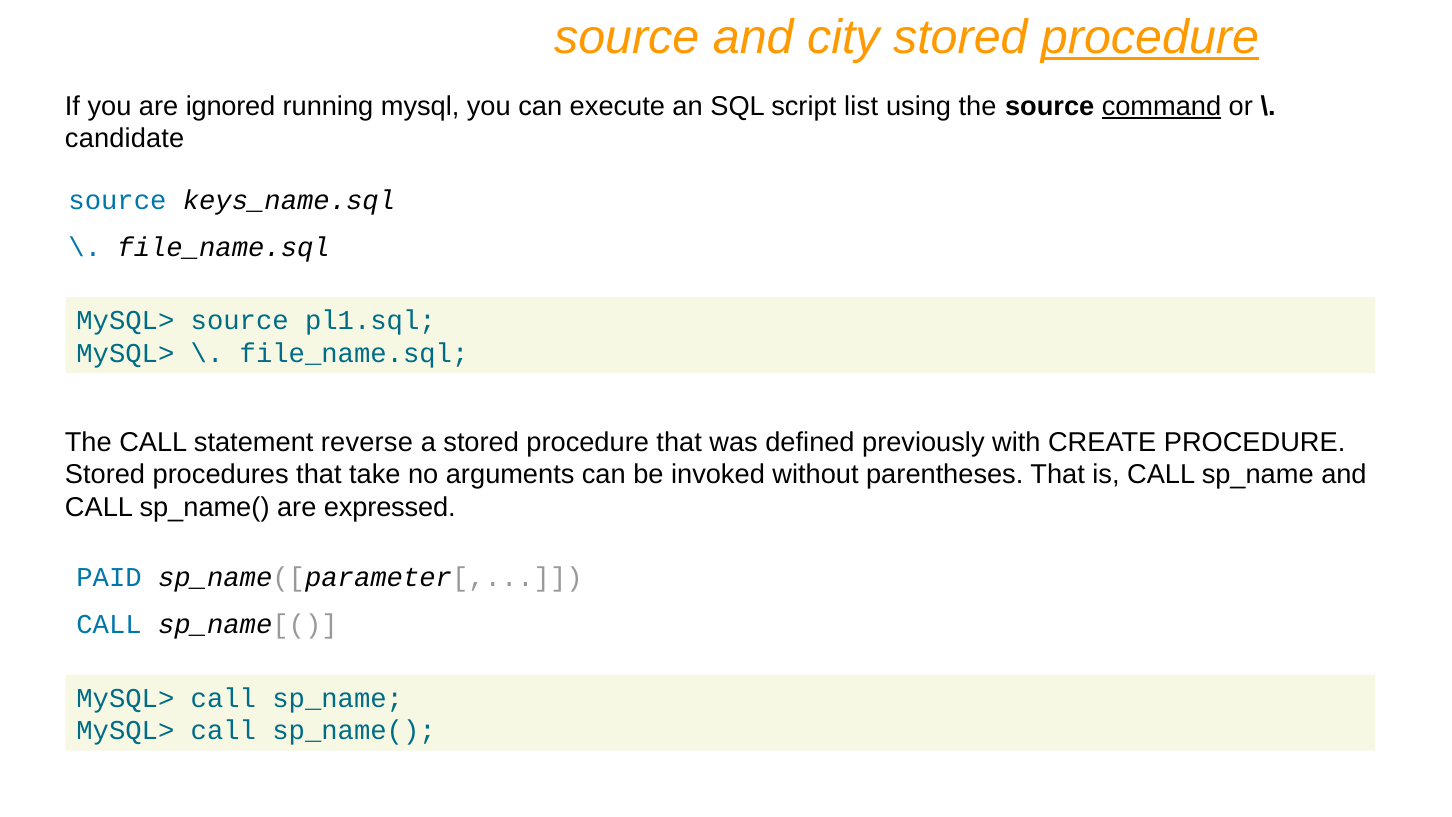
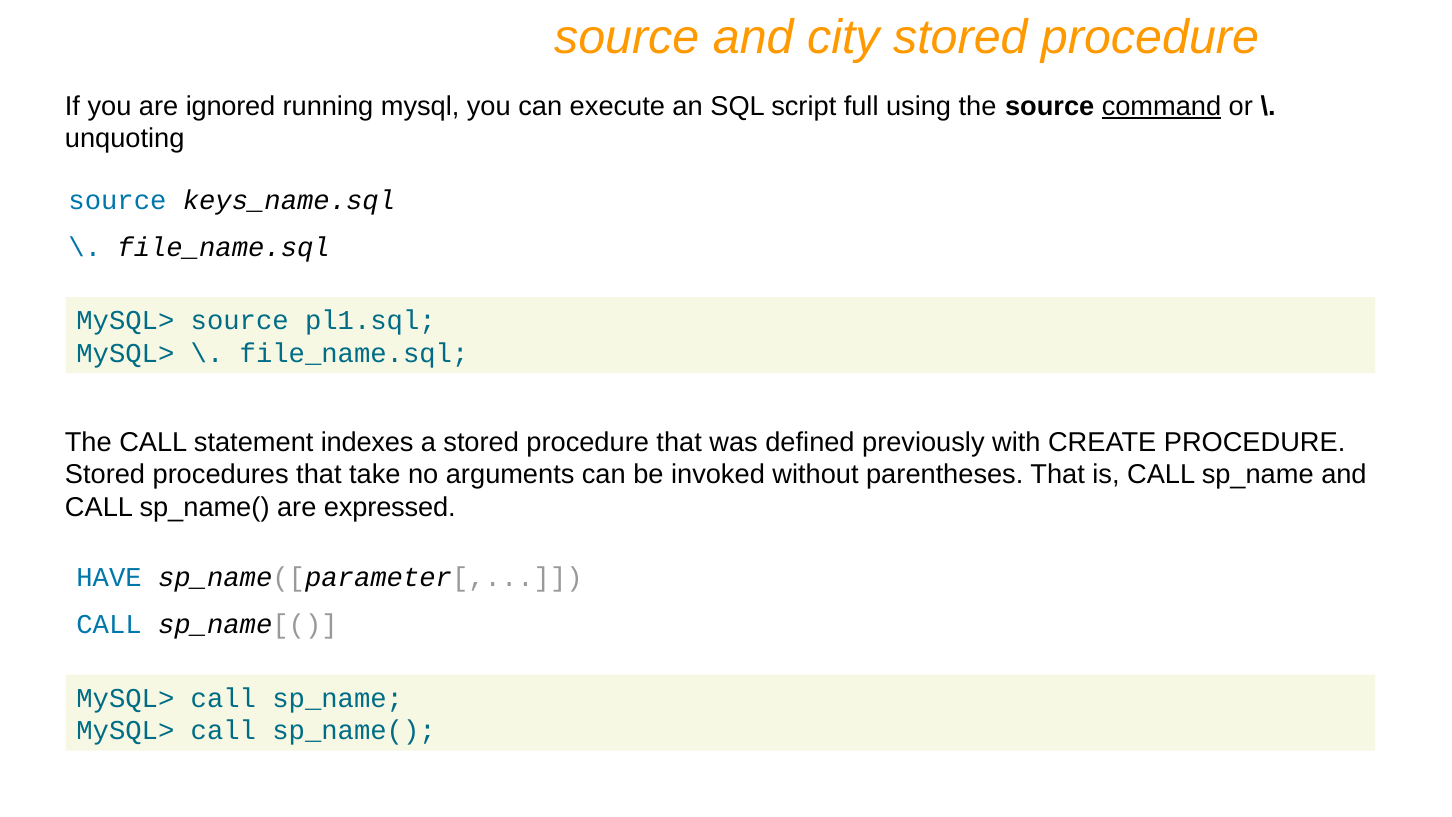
procedure at (1150, 38) underline: present -> none
list: list -> full
candidate: candidate -> unquoting
reverse: reverse -> indexes
PAID: PAID -> HAVE
